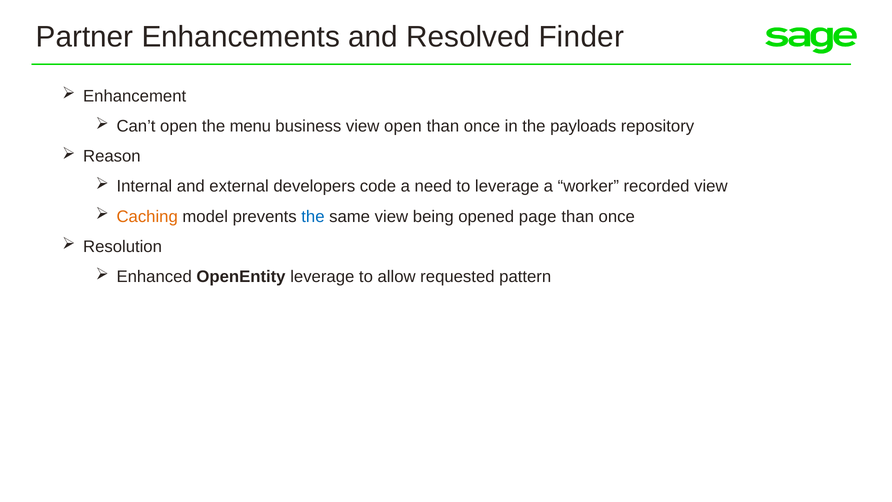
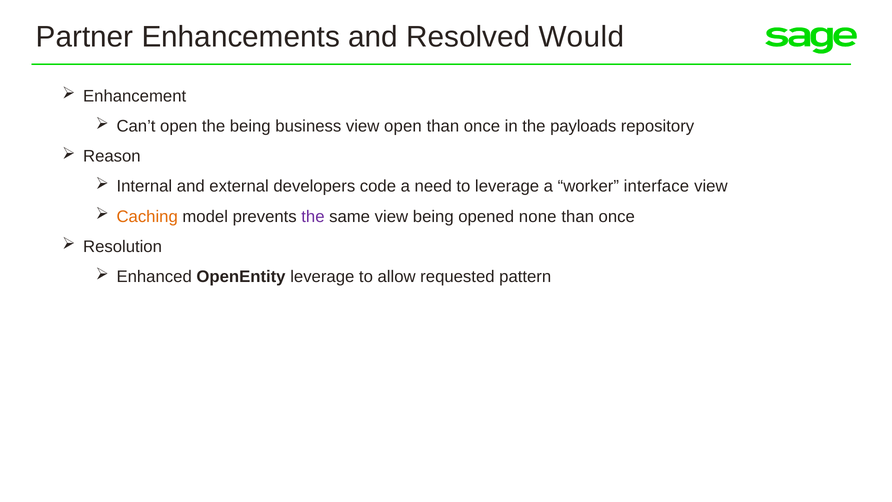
Finder: Finder -> Would
the menu: menu -> being
recorded: recorded -> interface
the at (313, 216) colour: blue -> purple
page: page -> none
